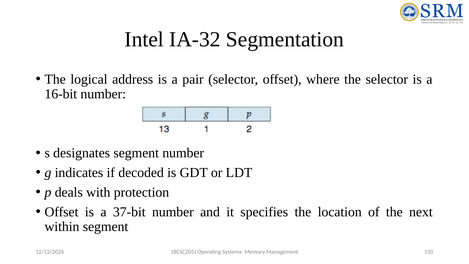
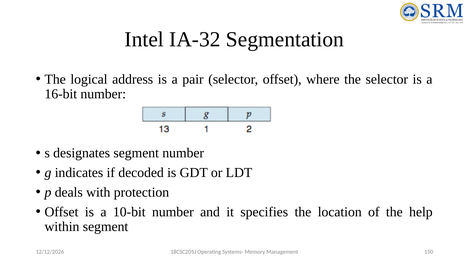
37-bit: 37-bit -> 10-bit
next: next -> help
